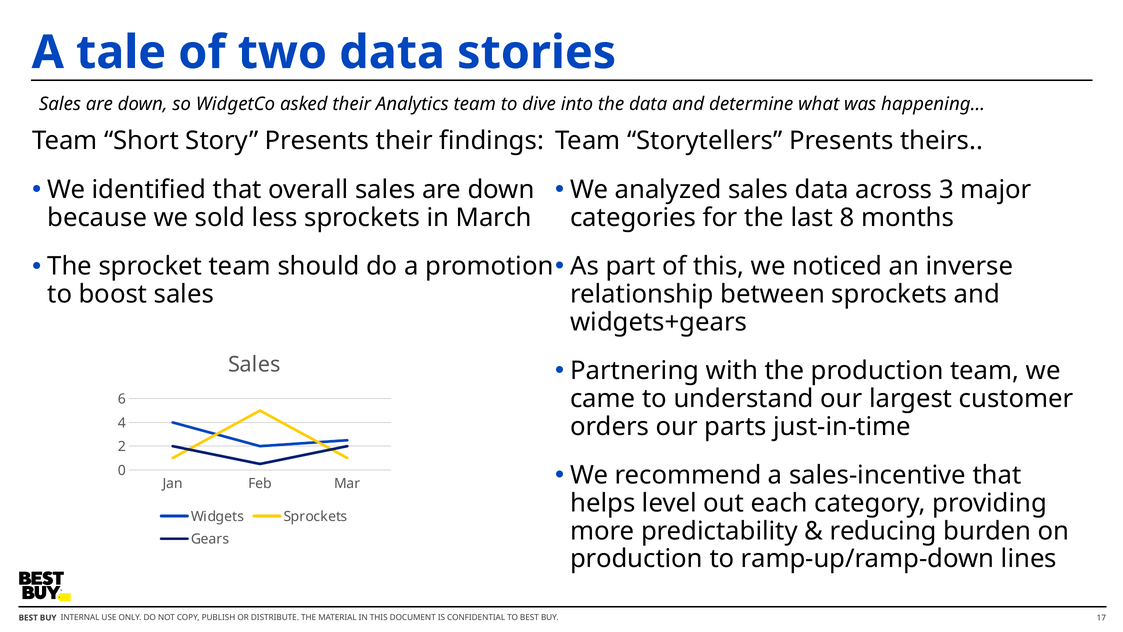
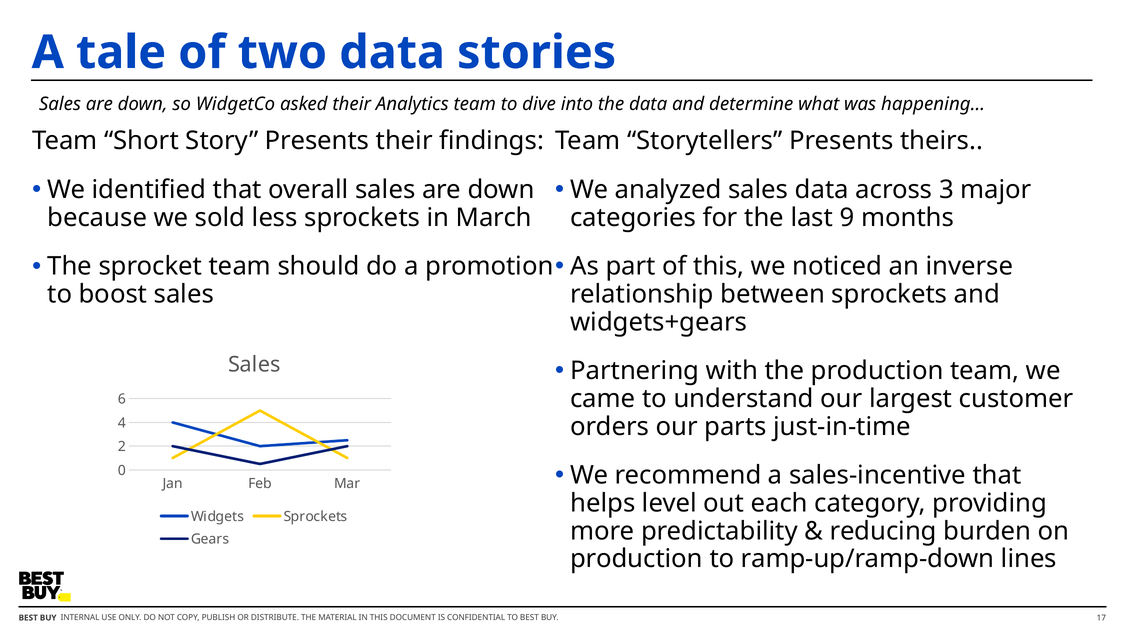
8: 8 -> 9
